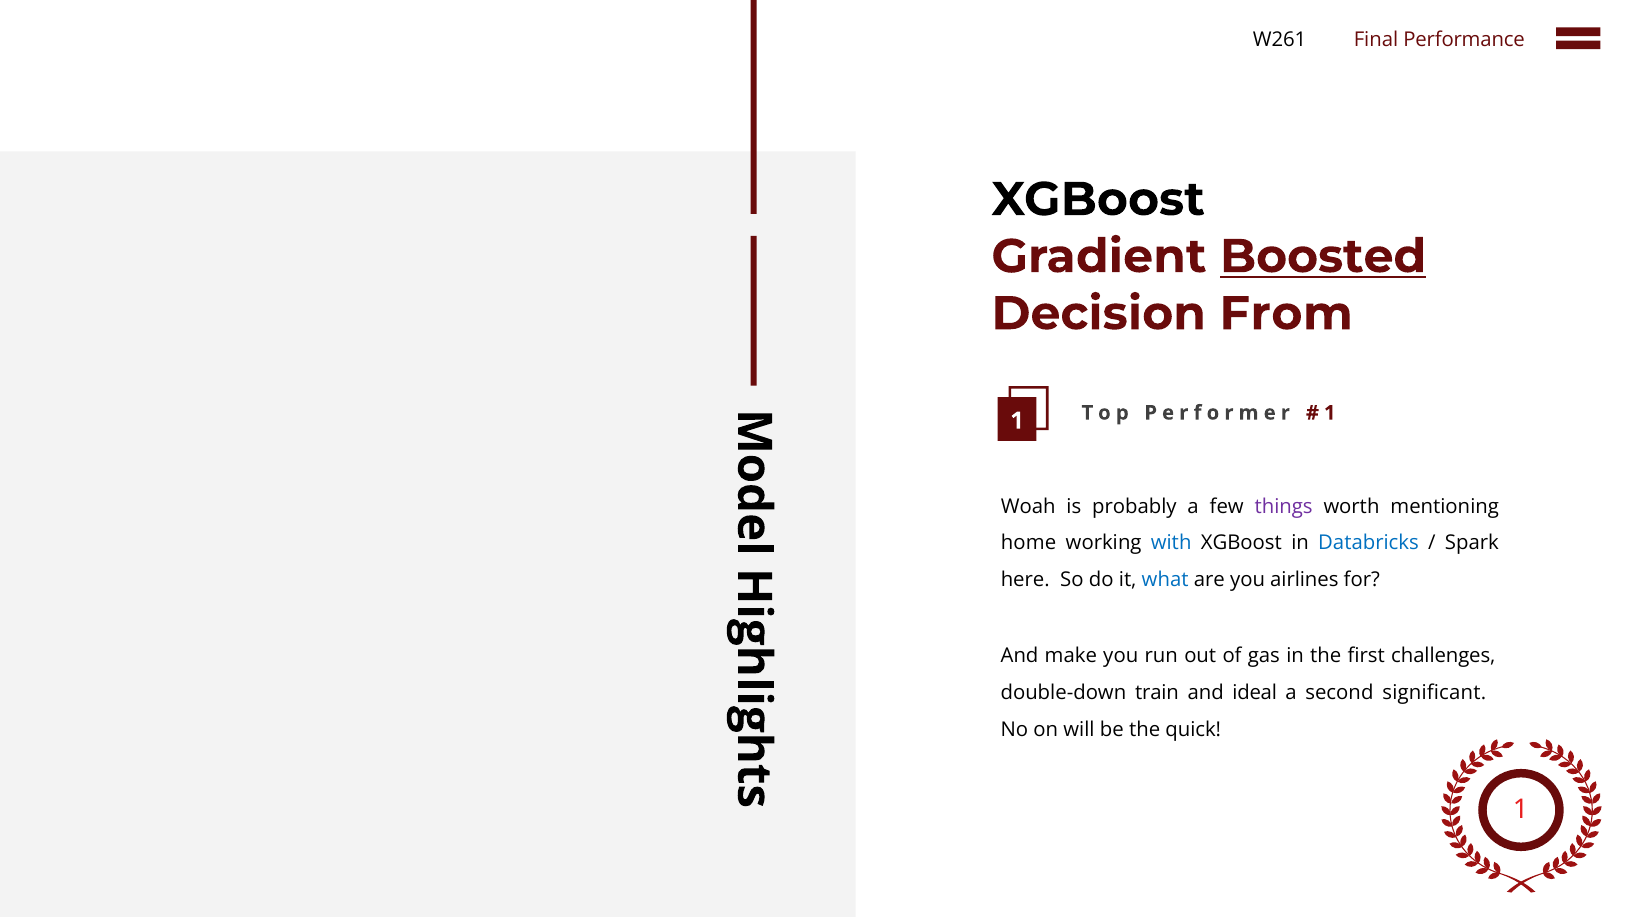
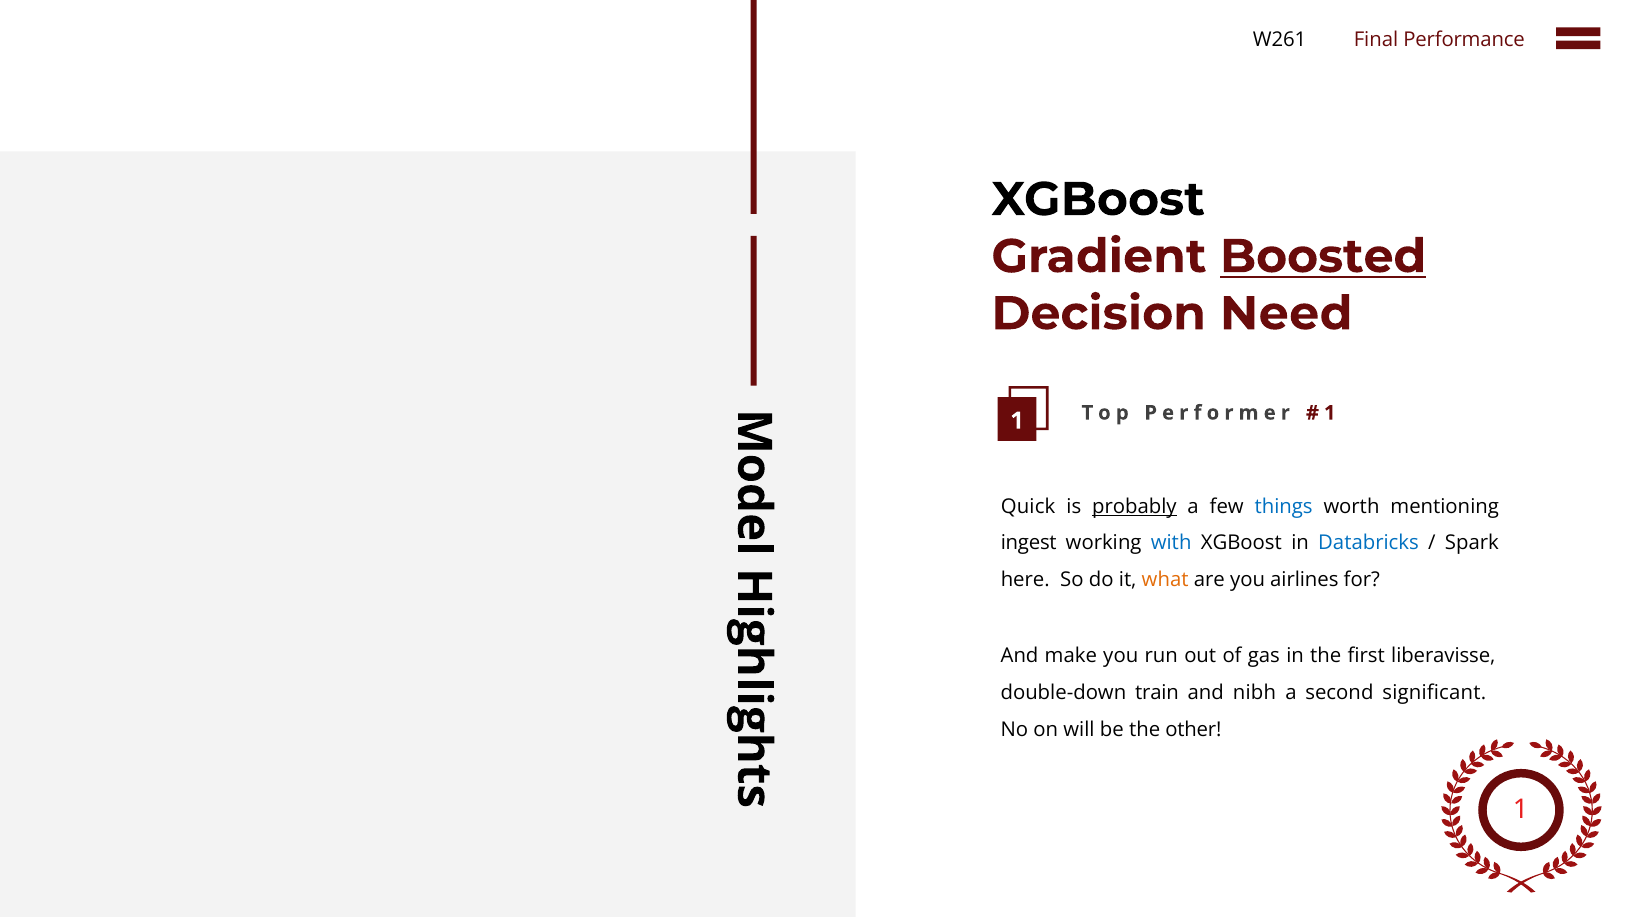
From: From -> Need
Woah: Woah -> Quick
probably underline: none -> present
things colour: purple -> blue
home: home -> ingest
what colour: blue -> orange
challenges: challenges -> liberavisse
ideal: ideal -> nibh
quick: quick -> other
